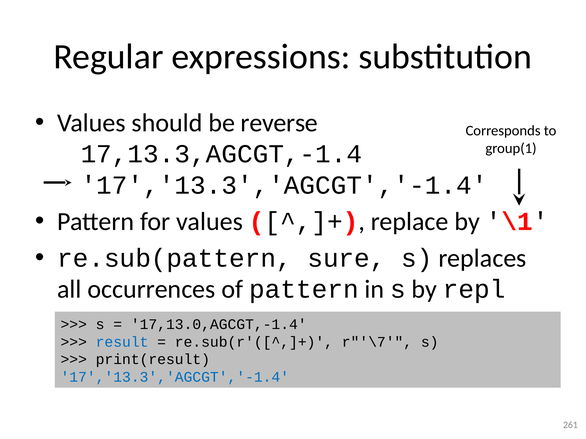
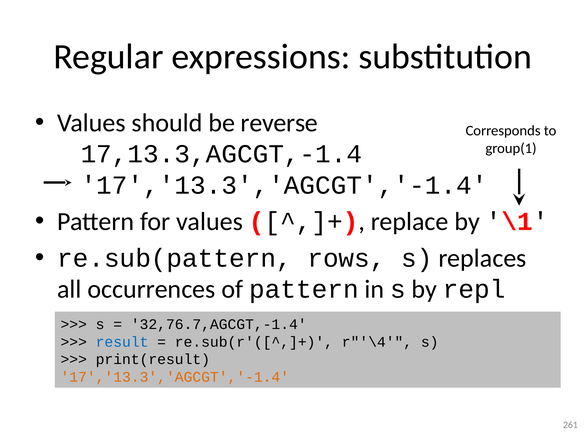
sure: sure -> rows
17,13.0,AGCGT,-1.4: 17,13.0,AGCGT,-1.4 -> 32,76.7,AGCGT,-1.4
r"'\7: r"'\7 -> r"'\4
17','13.3','AGCGT','-1.4 at (175, 377) colour: blue -> orange
